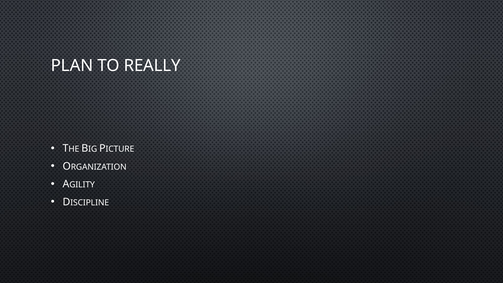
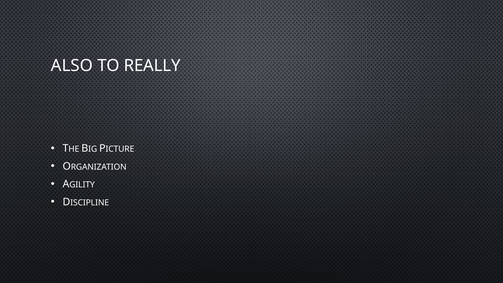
PLAN: PLAN -> ALSO
